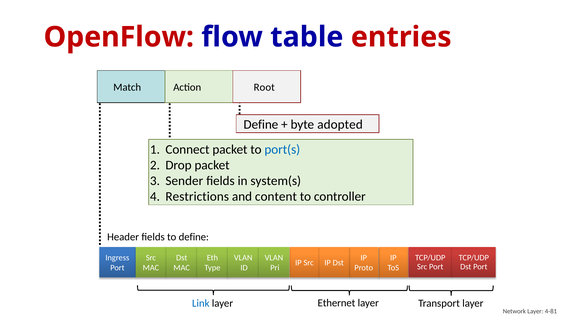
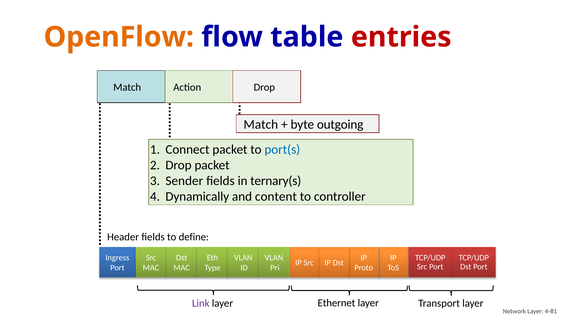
OpenFlow colour: red -> orange
Action Root: Root -> Drop
Define at (261, 124): Define -> Match
adopted: adopted -> outgoing
system(s: system(s -> ternary(s
Restrictions: Restrictions -> Dynamically
Link colour: blue -> purple
